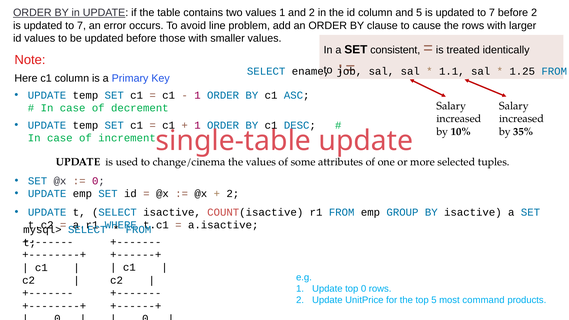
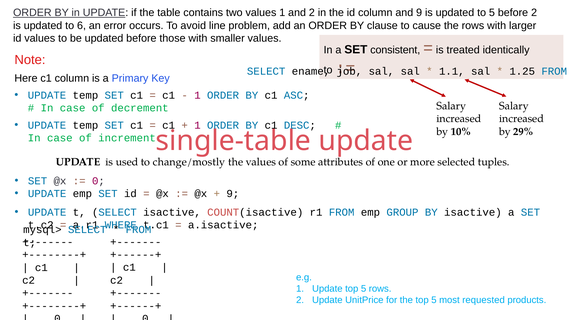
and 5: 5 -> 9
7 at (492, 13): 7 -> 5
7 at (82, 26): 7 -> 6
35%: 35% -> 29%
change/cinema: change/cinema -> change/mostly
2 at (233, 194): 2 -> 9
Update top 0: 0 -> 5
command: command -> requested
